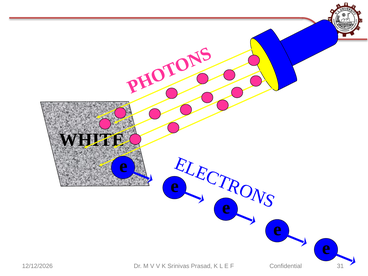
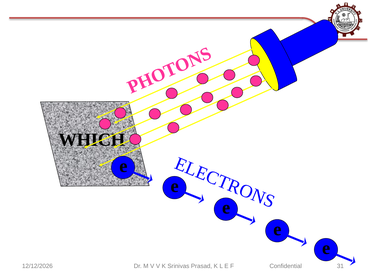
WHITE: WHITE -> WHICH
